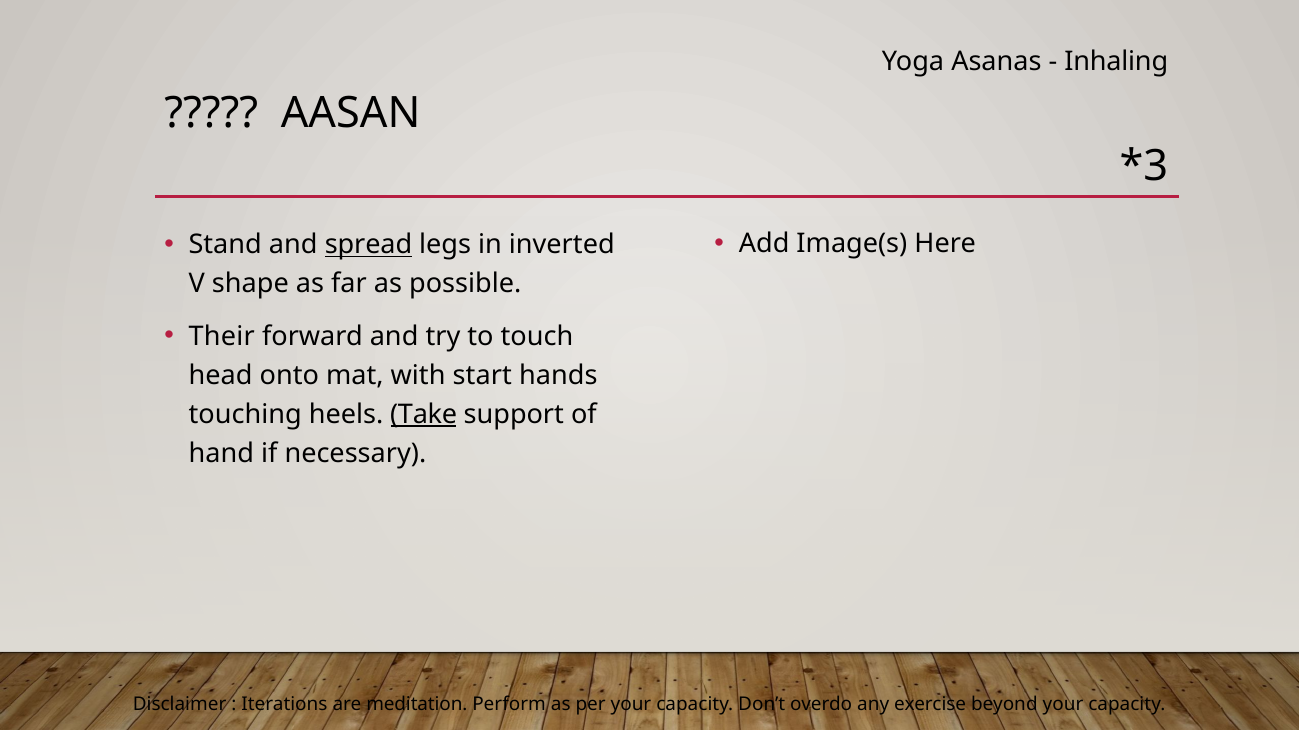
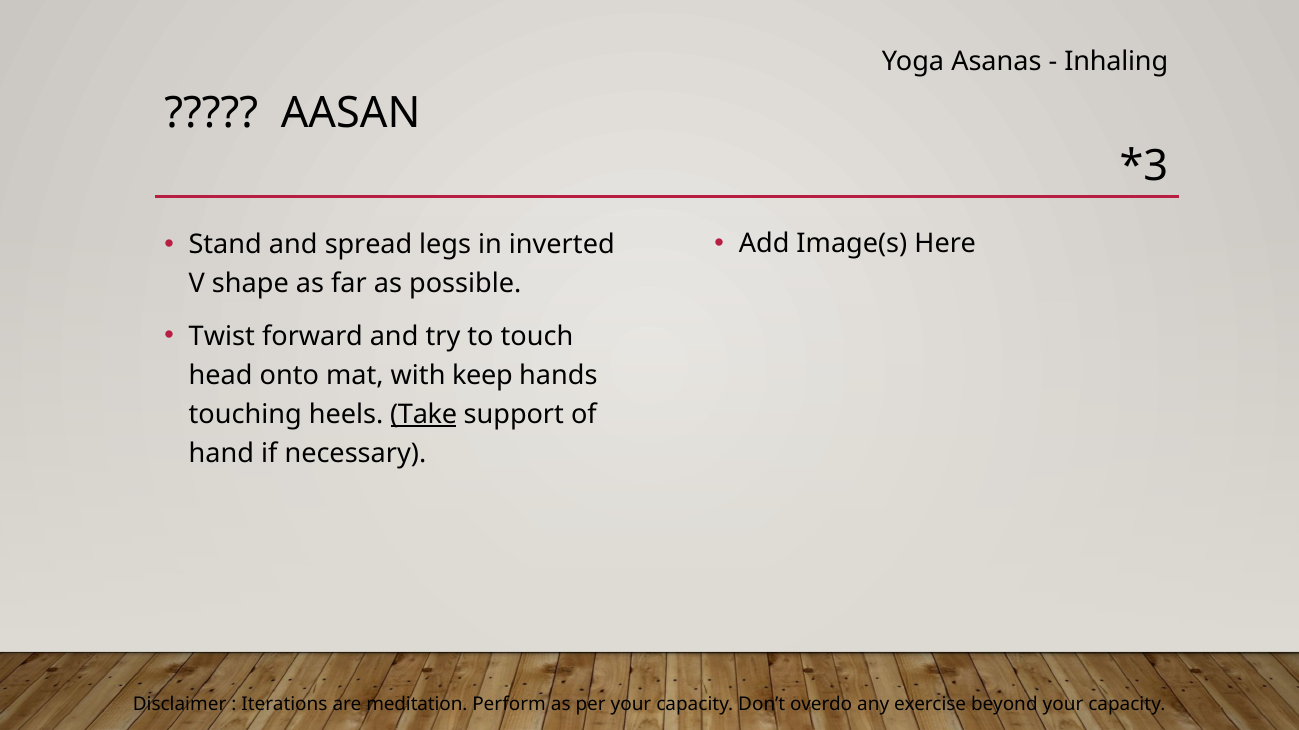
spread underline: present -> none
Their: Their -> Twist
start: start -> keep
